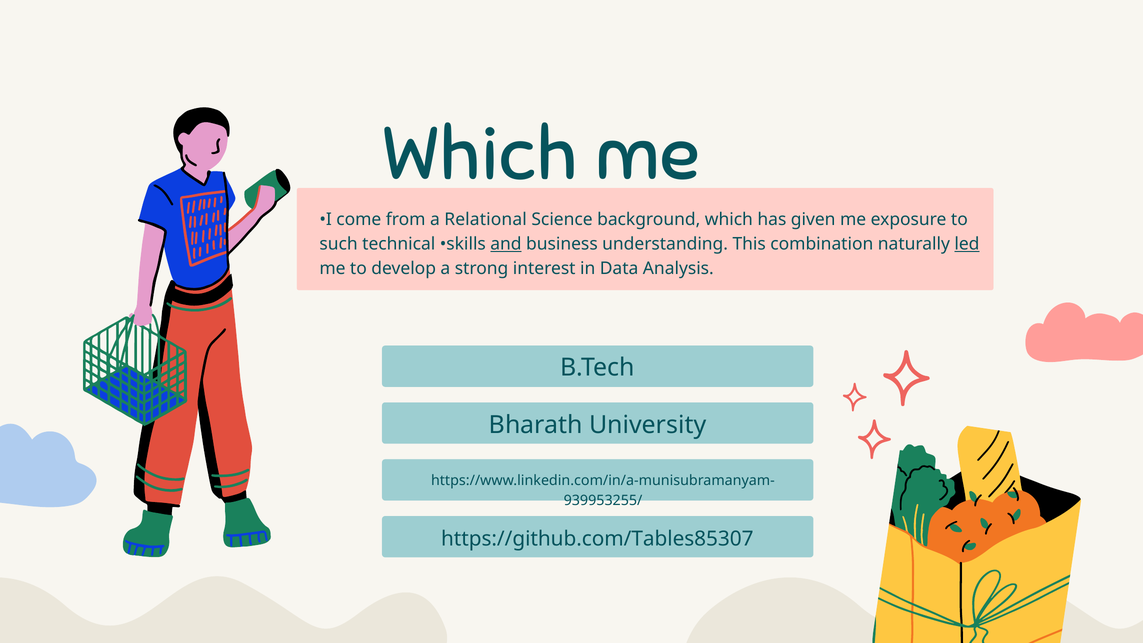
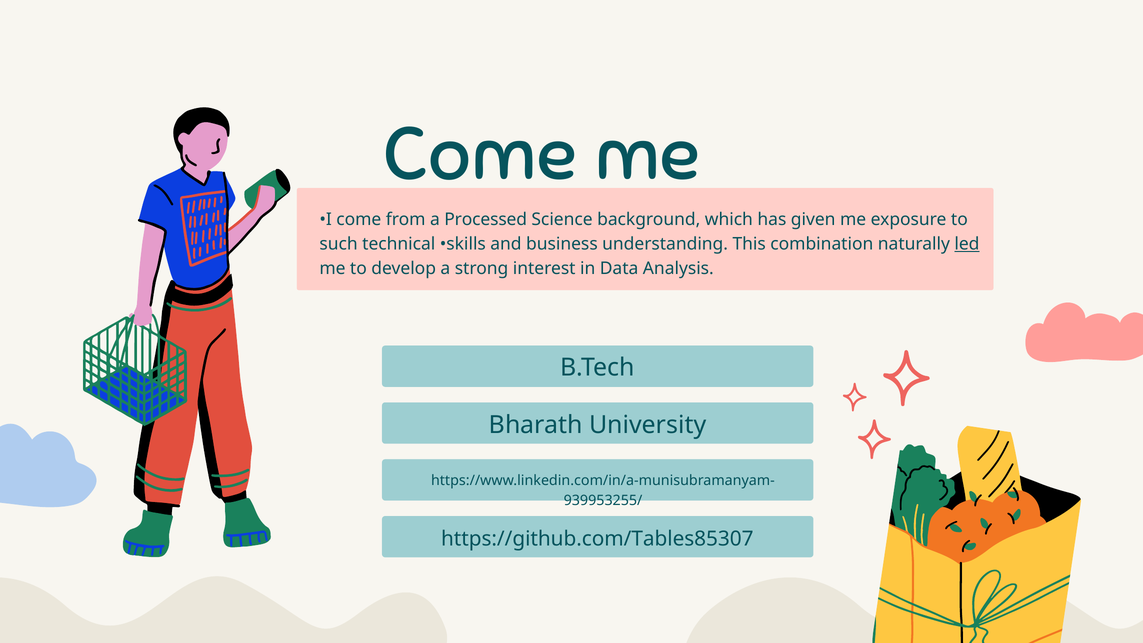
Which at (480, 155): Which -> Come
Relational: Relational -> Processed
and underline: present -> none
